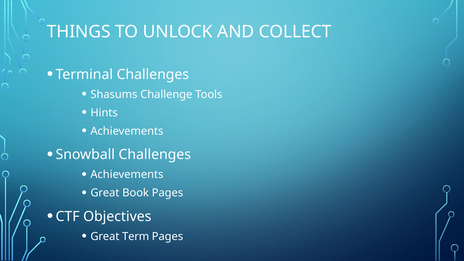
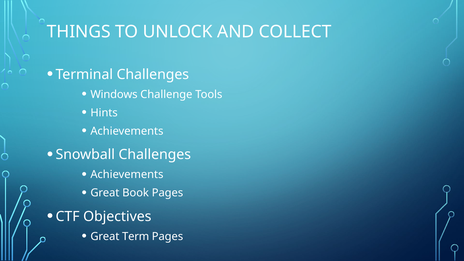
Shasums: Shasums -> Windows
